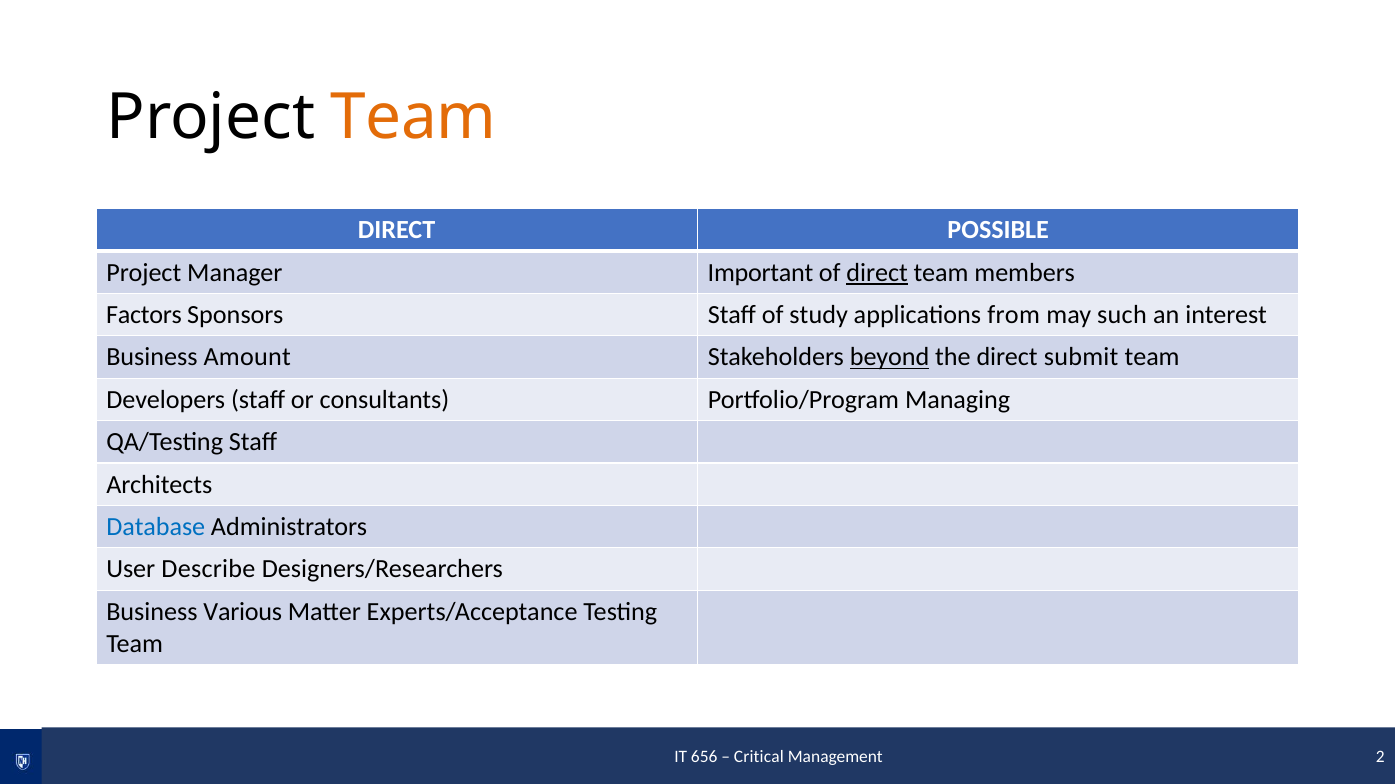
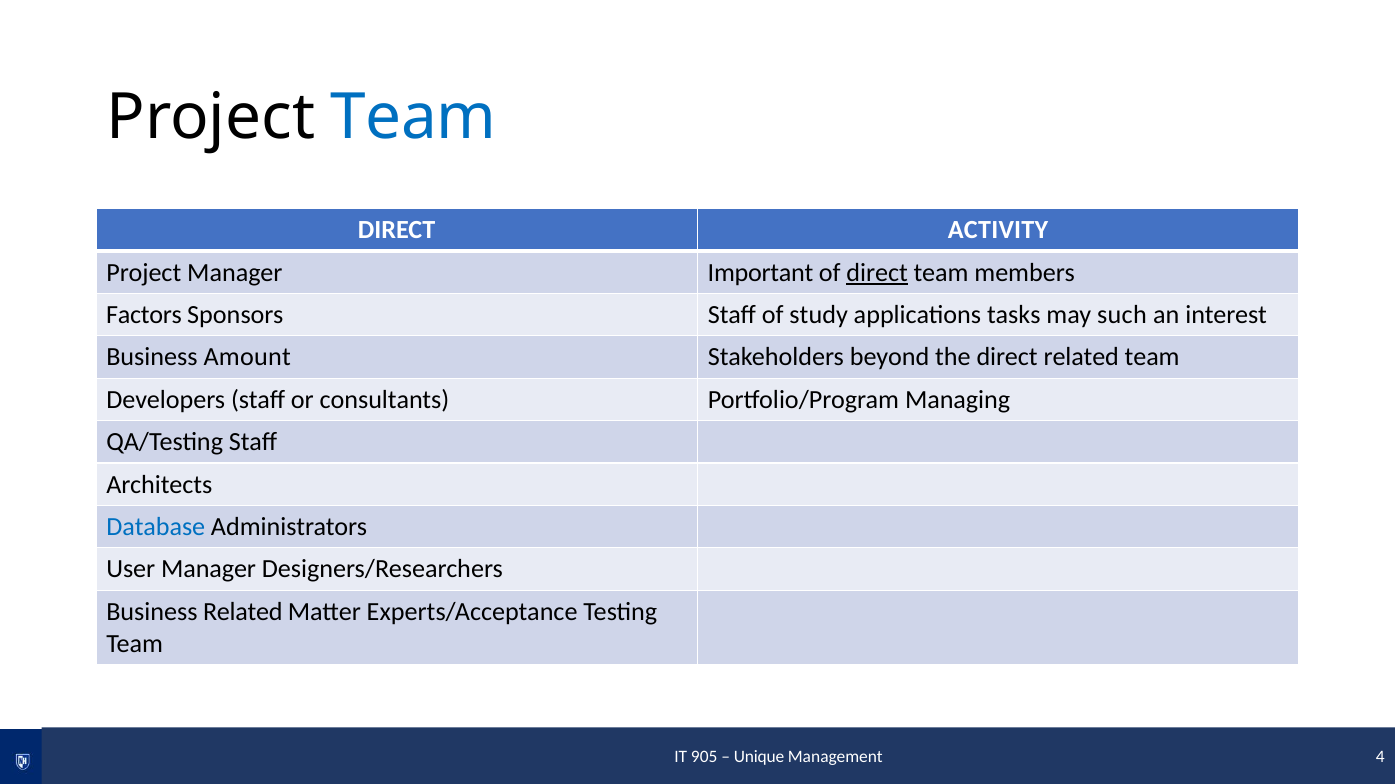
Team at (413, 117) colour: orange -> blue
POSSIBLE: POSSIBLE -> ACTIVITY
from: from -> tasks
beyond underline: present -> none
direct submit: submit -> related
User Describe: Describe -> Manager
Business Various: Various -> Related
656: 656 -> 905
Critical: Critical -> Unique
2: 2 -> 4
